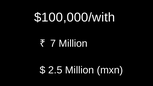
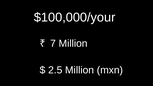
$100,000/with: $100,000/with -> $100,000/your
